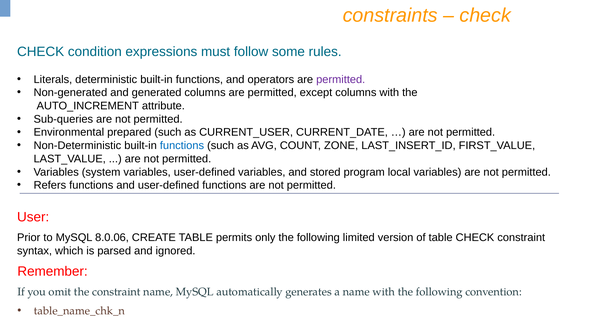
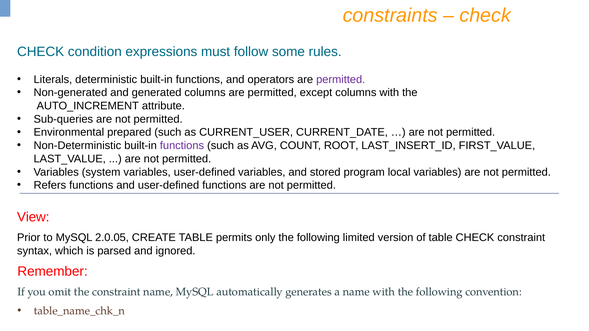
functions at (182, 146) colour: blue -> purple
ZONE: ZONE -> ROOT
User: User -> View
8.0.06: 8.0.06 -> 2.0.05
